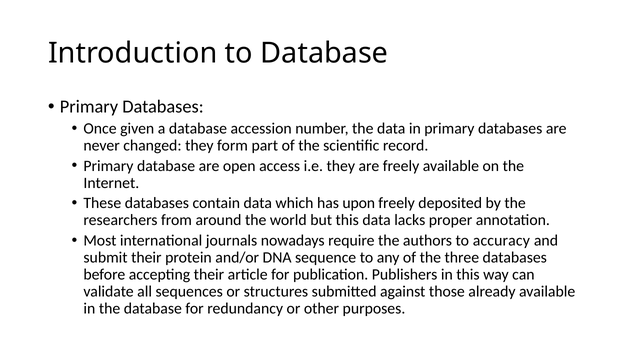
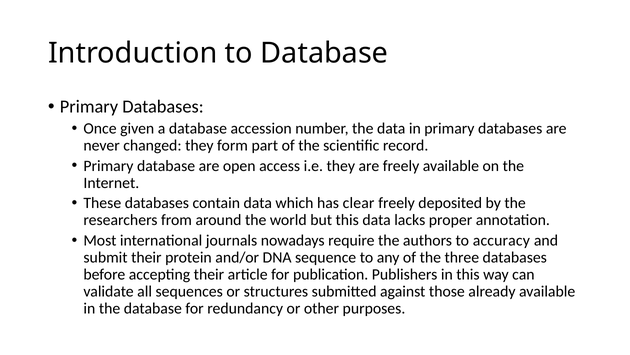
upon: upon -> clear
